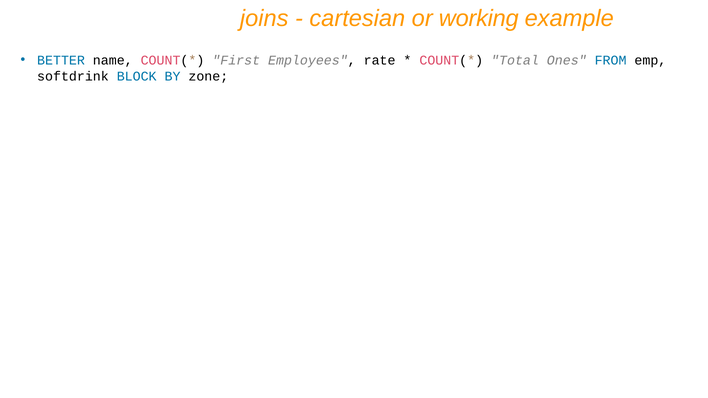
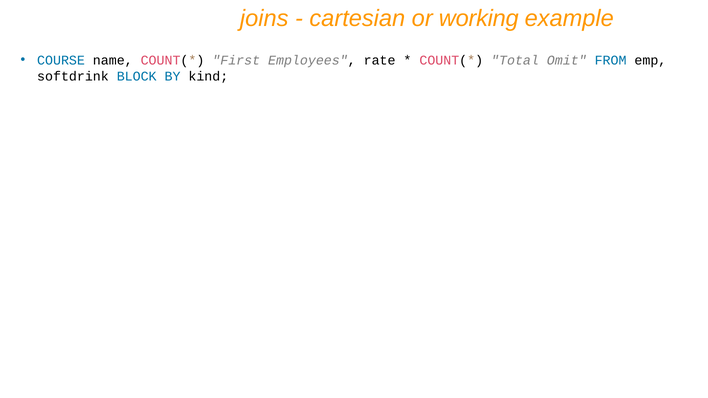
BETTER: BETTER -> COURSE
Ones: Ones -> Omit
zone: zone -> kind
